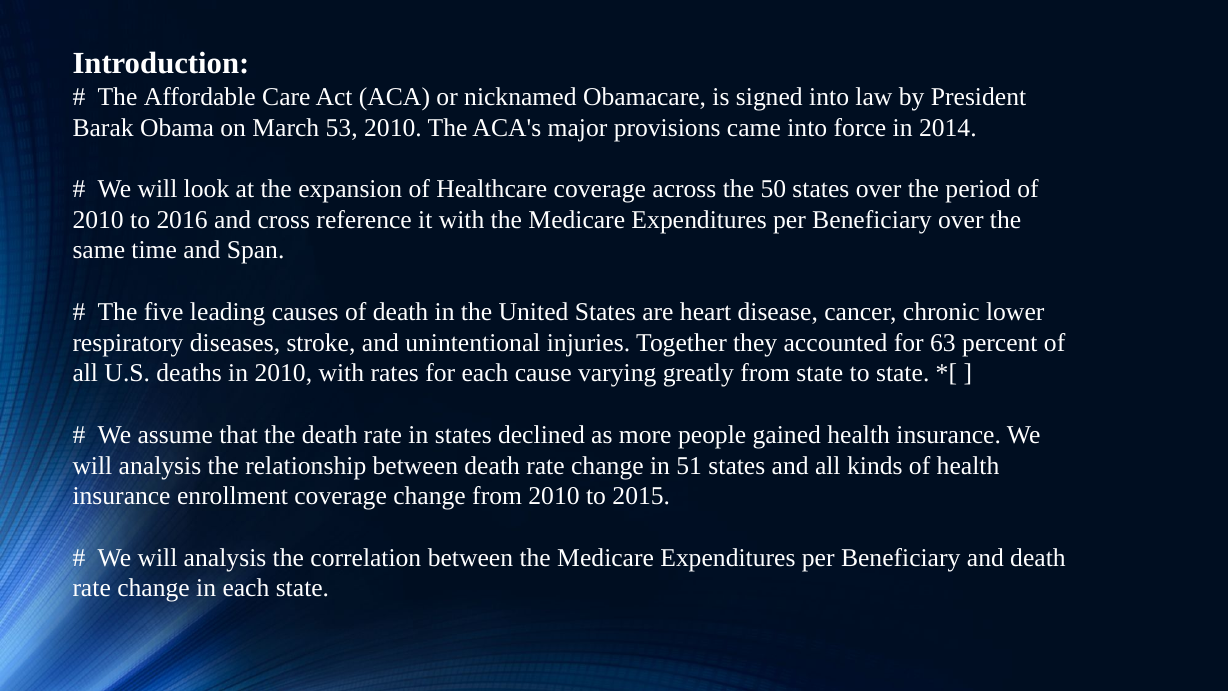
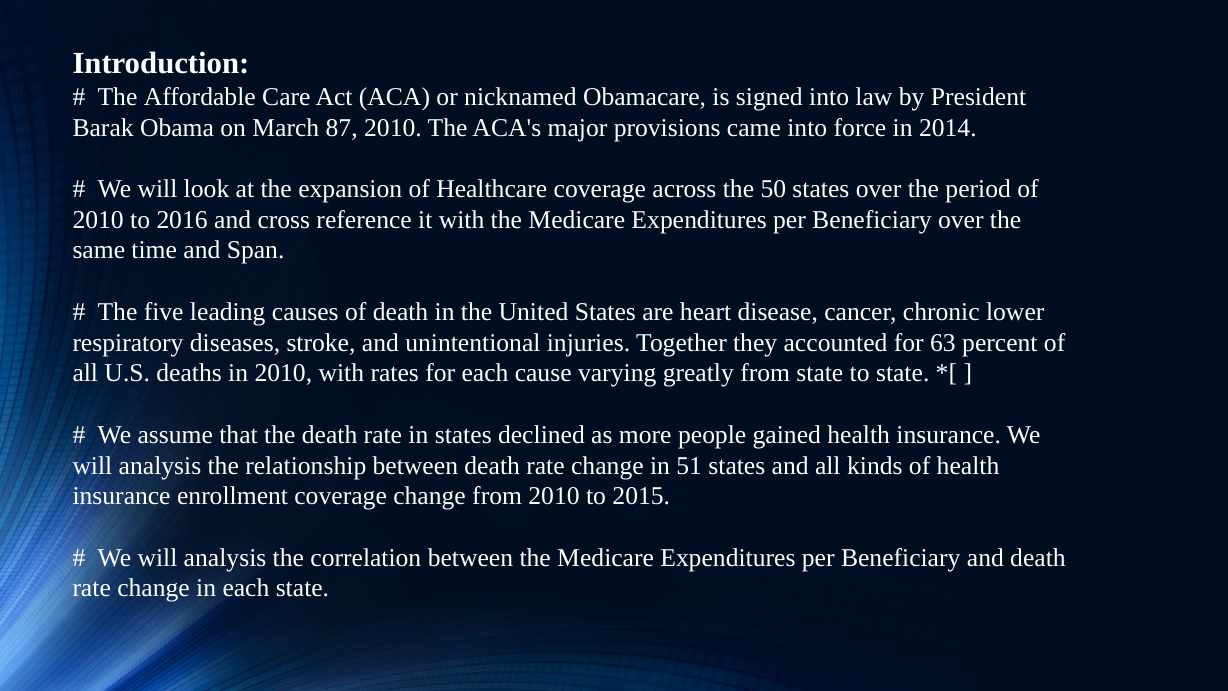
53: 53 -> 87
